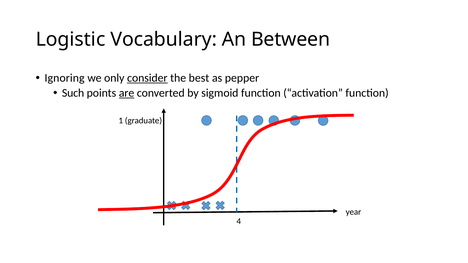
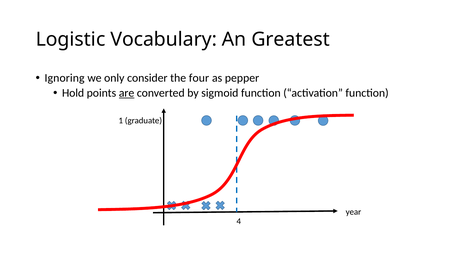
Between: Between -> Greatest
consider underline: present -> none
best: best -> four
Such: Such -> Hold
